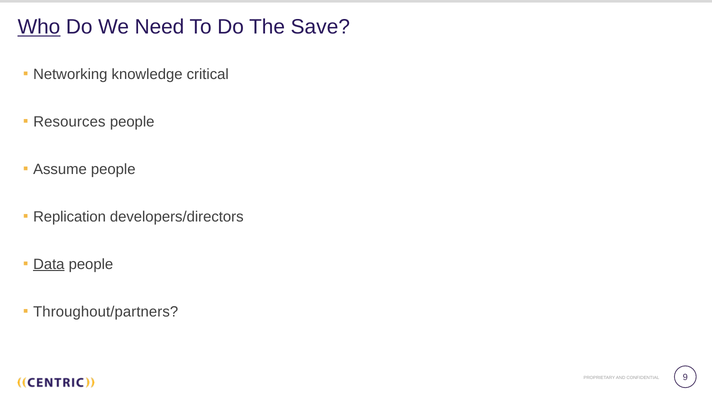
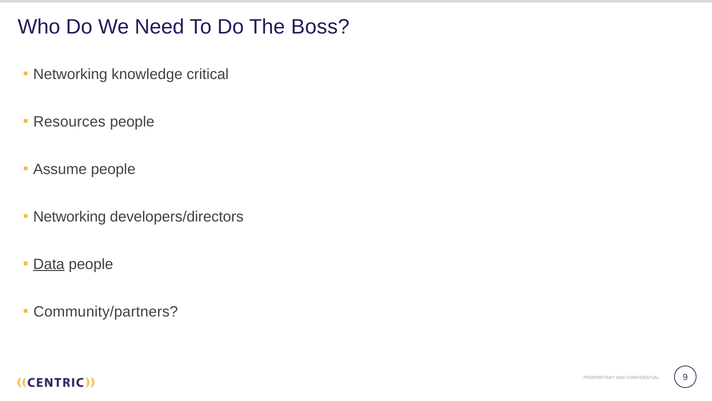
Who underline: present -> none
Save: Save -> Boss
Replication at (70, 216): Replication -> Networking
Throughout/partners: Throughout/partners -> Community/partners
